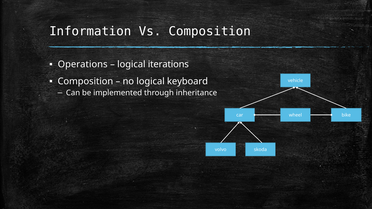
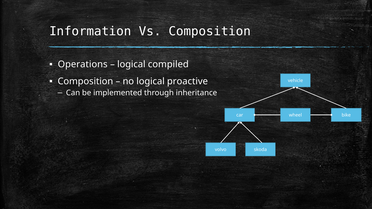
iterations: iterations -> compiled
keyboard: keyboard -> proactive
